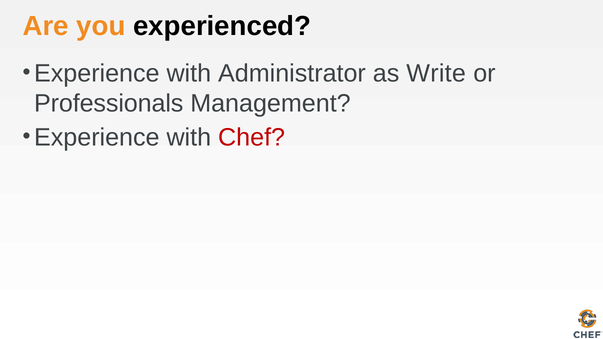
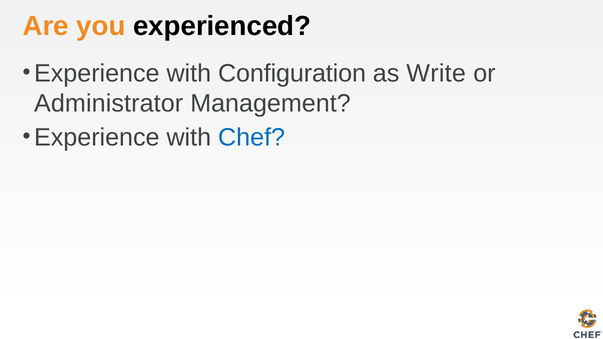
Administrator: Administrator -> Configuration
Professionals: Professionals -> Administrator
Chef colour: red -> blue
